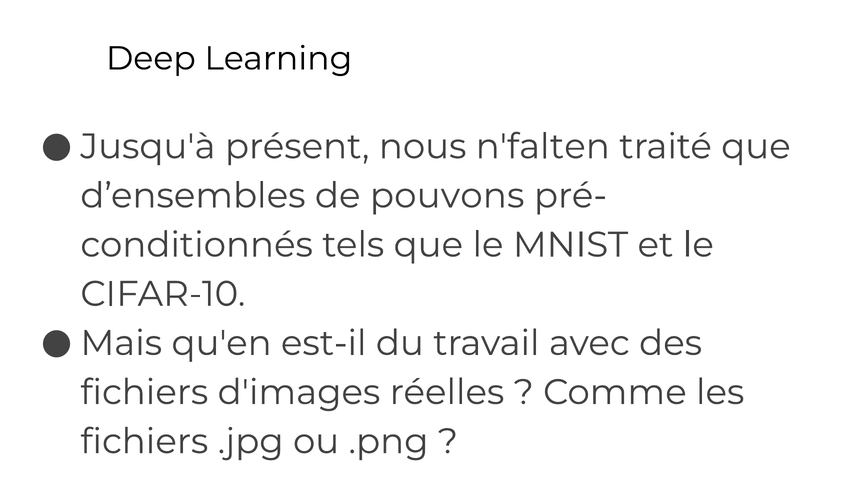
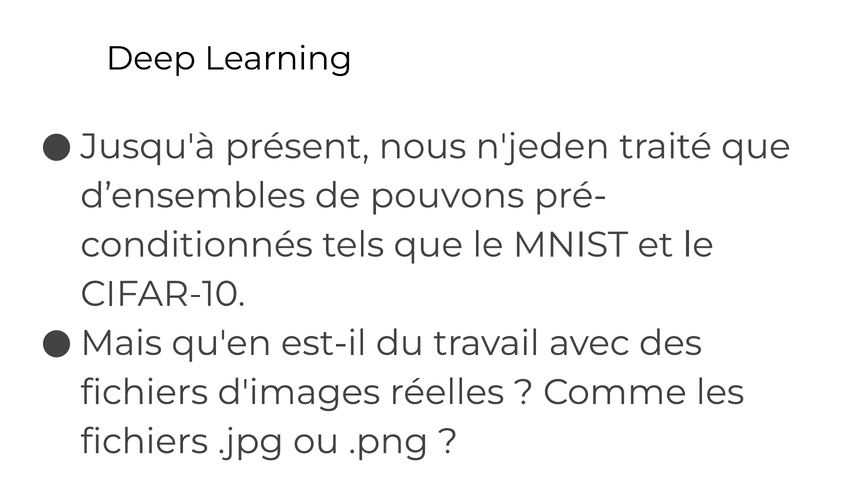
n'falten: n'falten -> n'jeden
